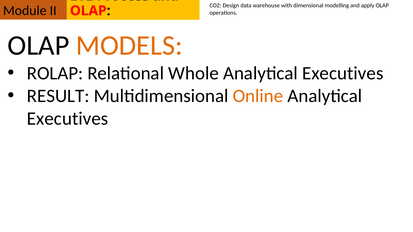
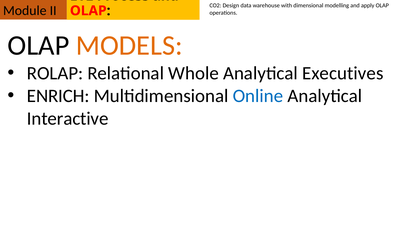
RESULT: RESULT -> ENRICH
Online colour: orange -> blue
Executives at (68, 119): Executives -> Interactive
